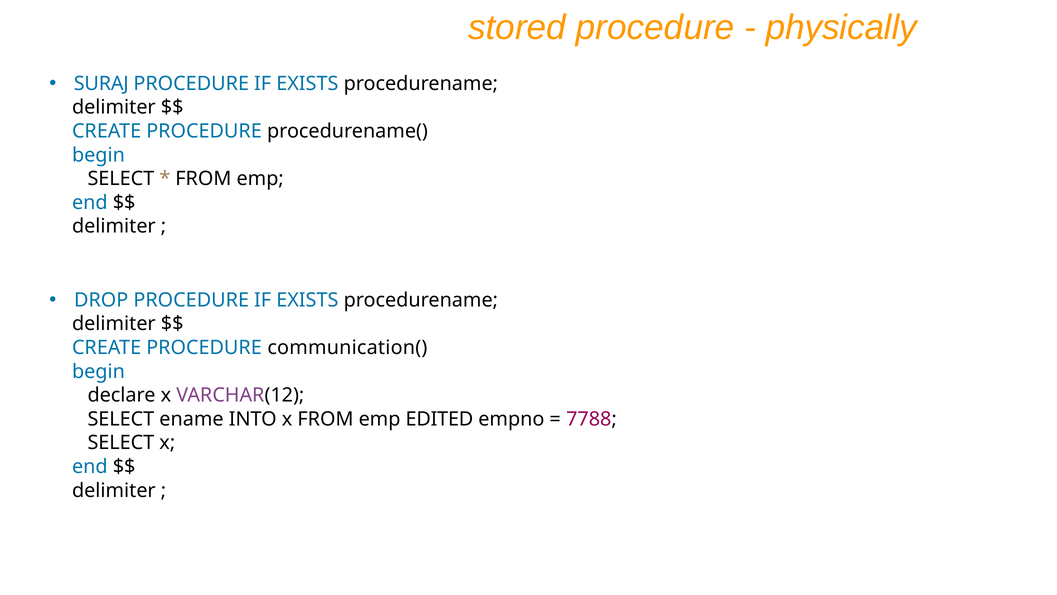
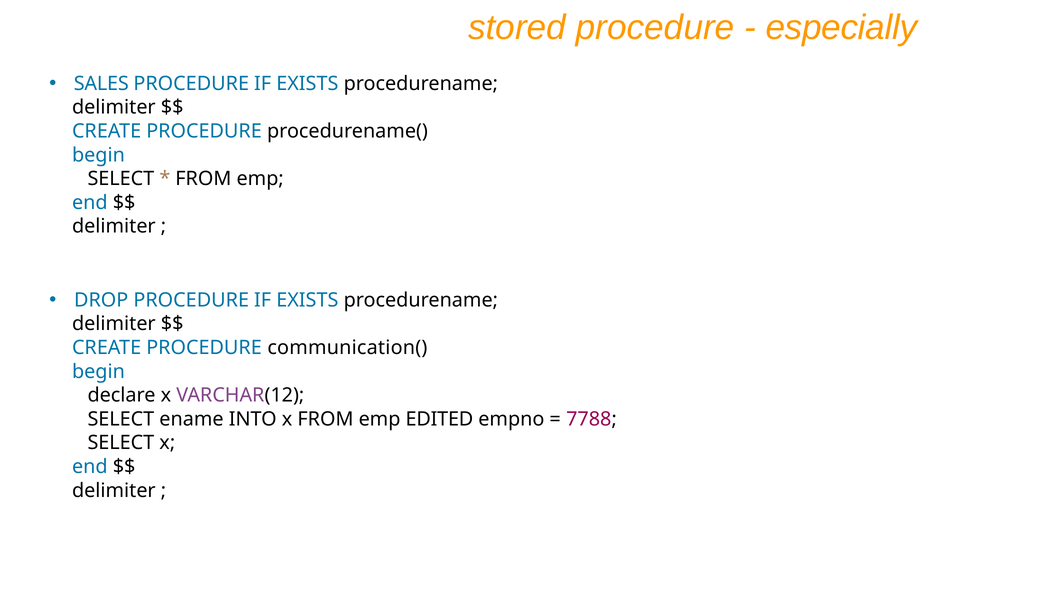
physically: physically -> especially
SURAJ: SURAJ -> SALES
